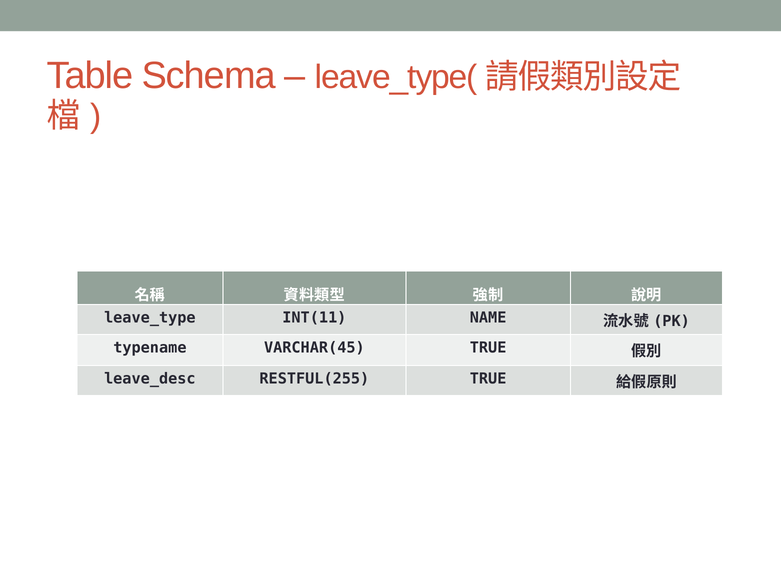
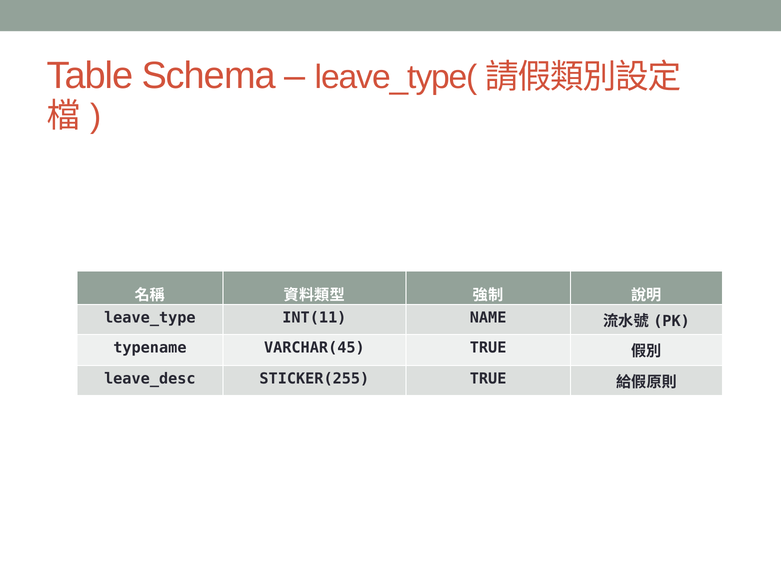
RESTFUL(255: RESTFUL(255 -> STICKER(255
